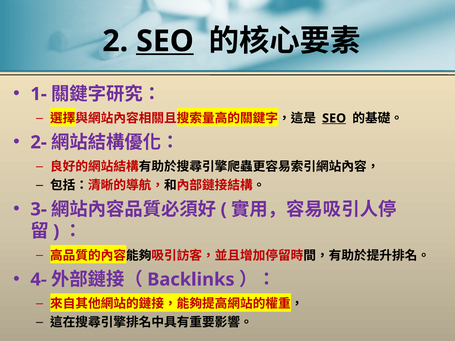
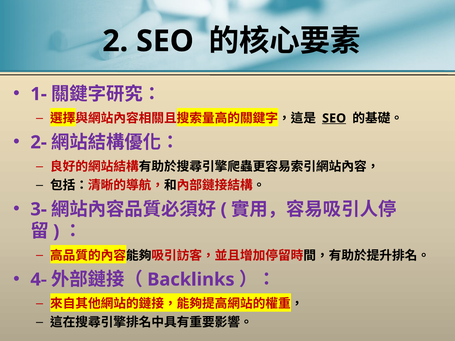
SEO at (165, 41) underline: present -> none
